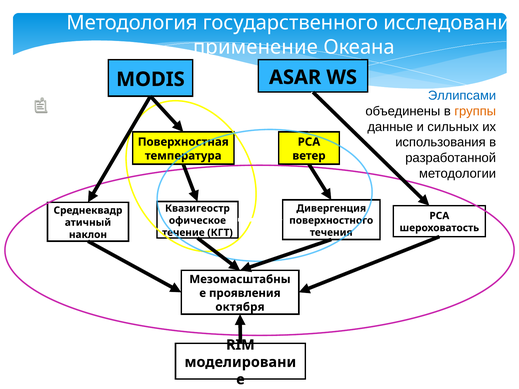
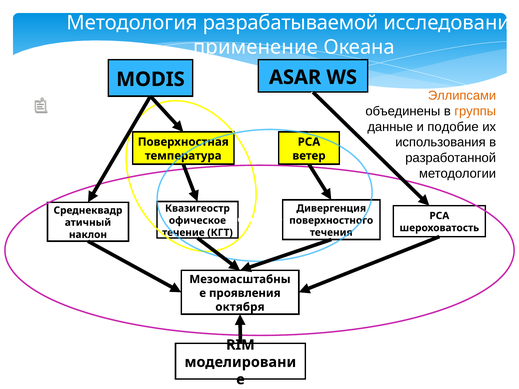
государственного: государственного -> разрабатываемой
Эллипсами colour: blue -> orange
сильных: сильных -> подобие
